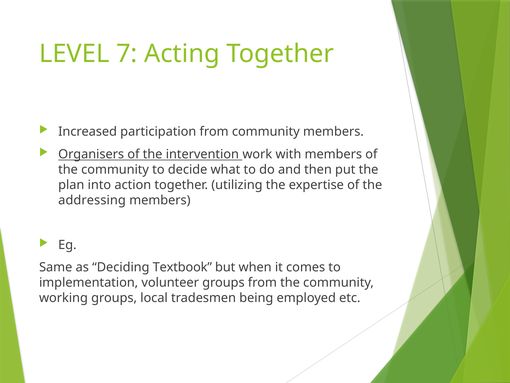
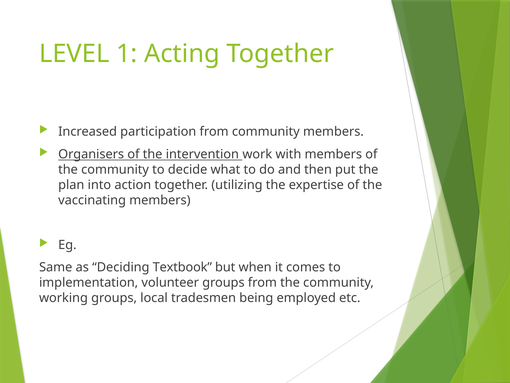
7: 7 -> 1
addressing: addressing -> vaccinating
